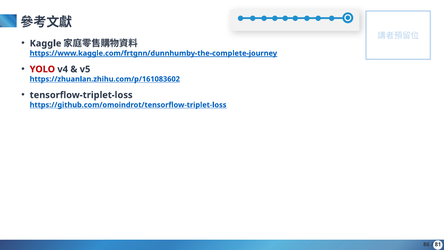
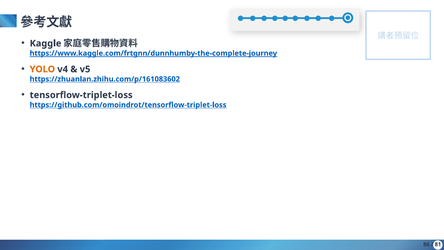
YOLO colour: red -> orange
